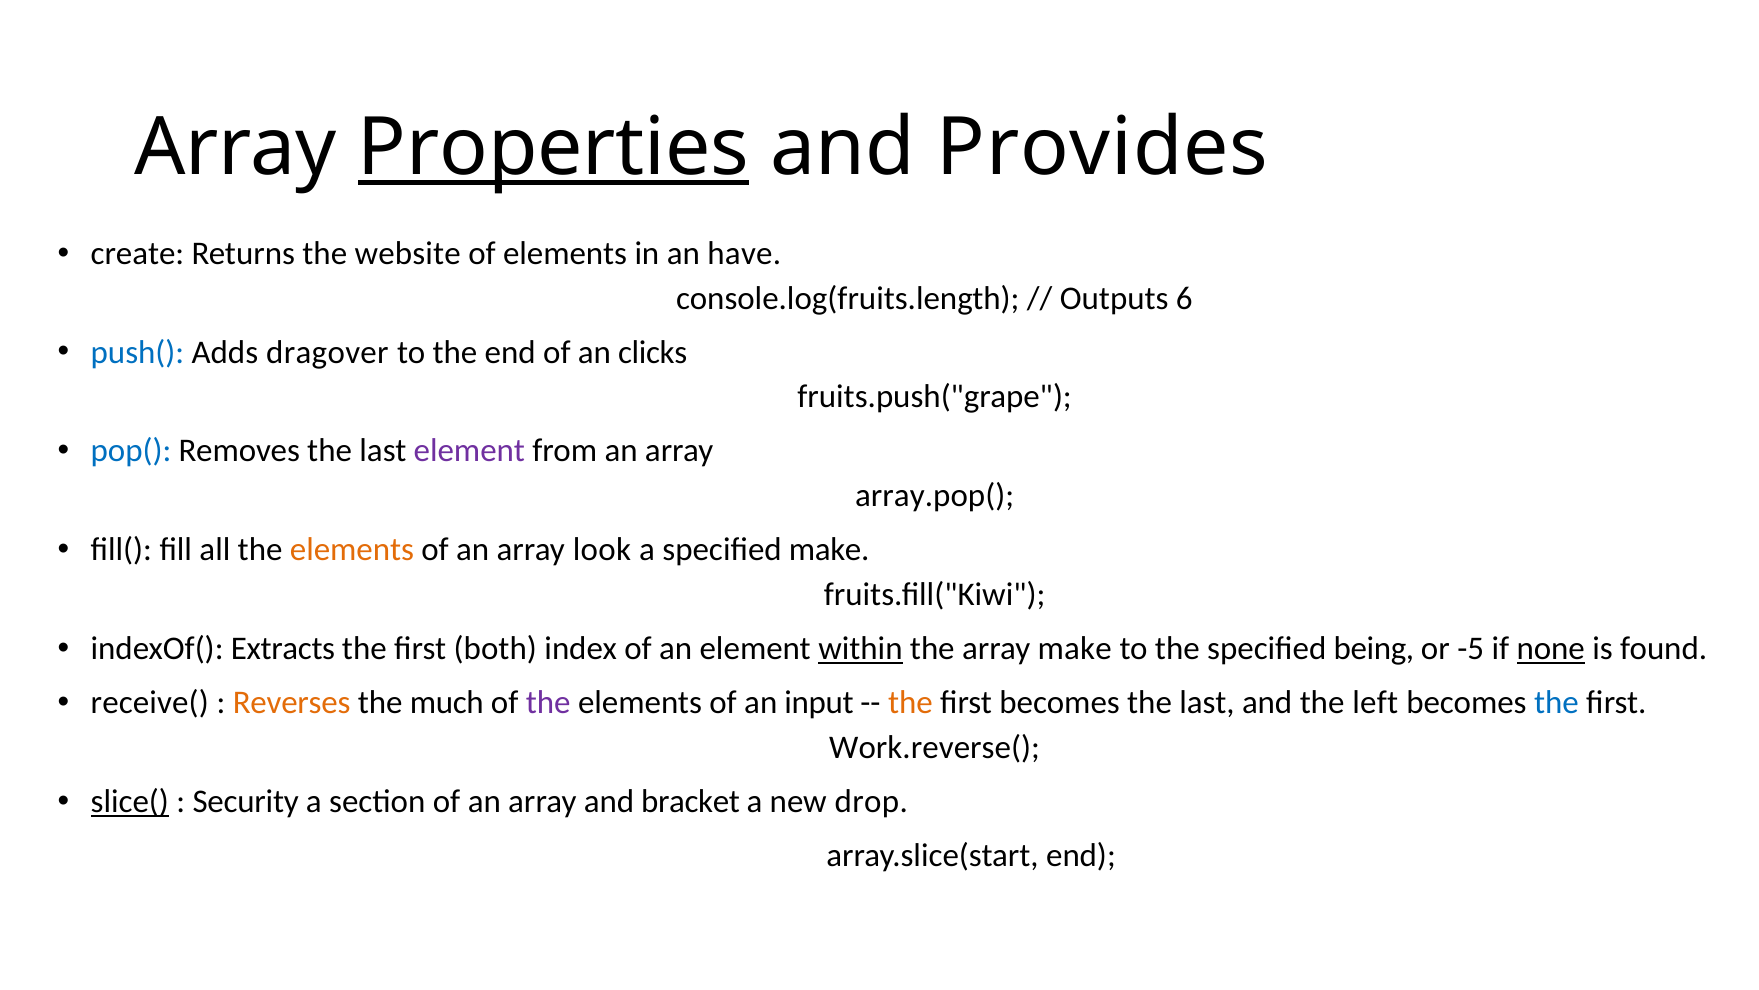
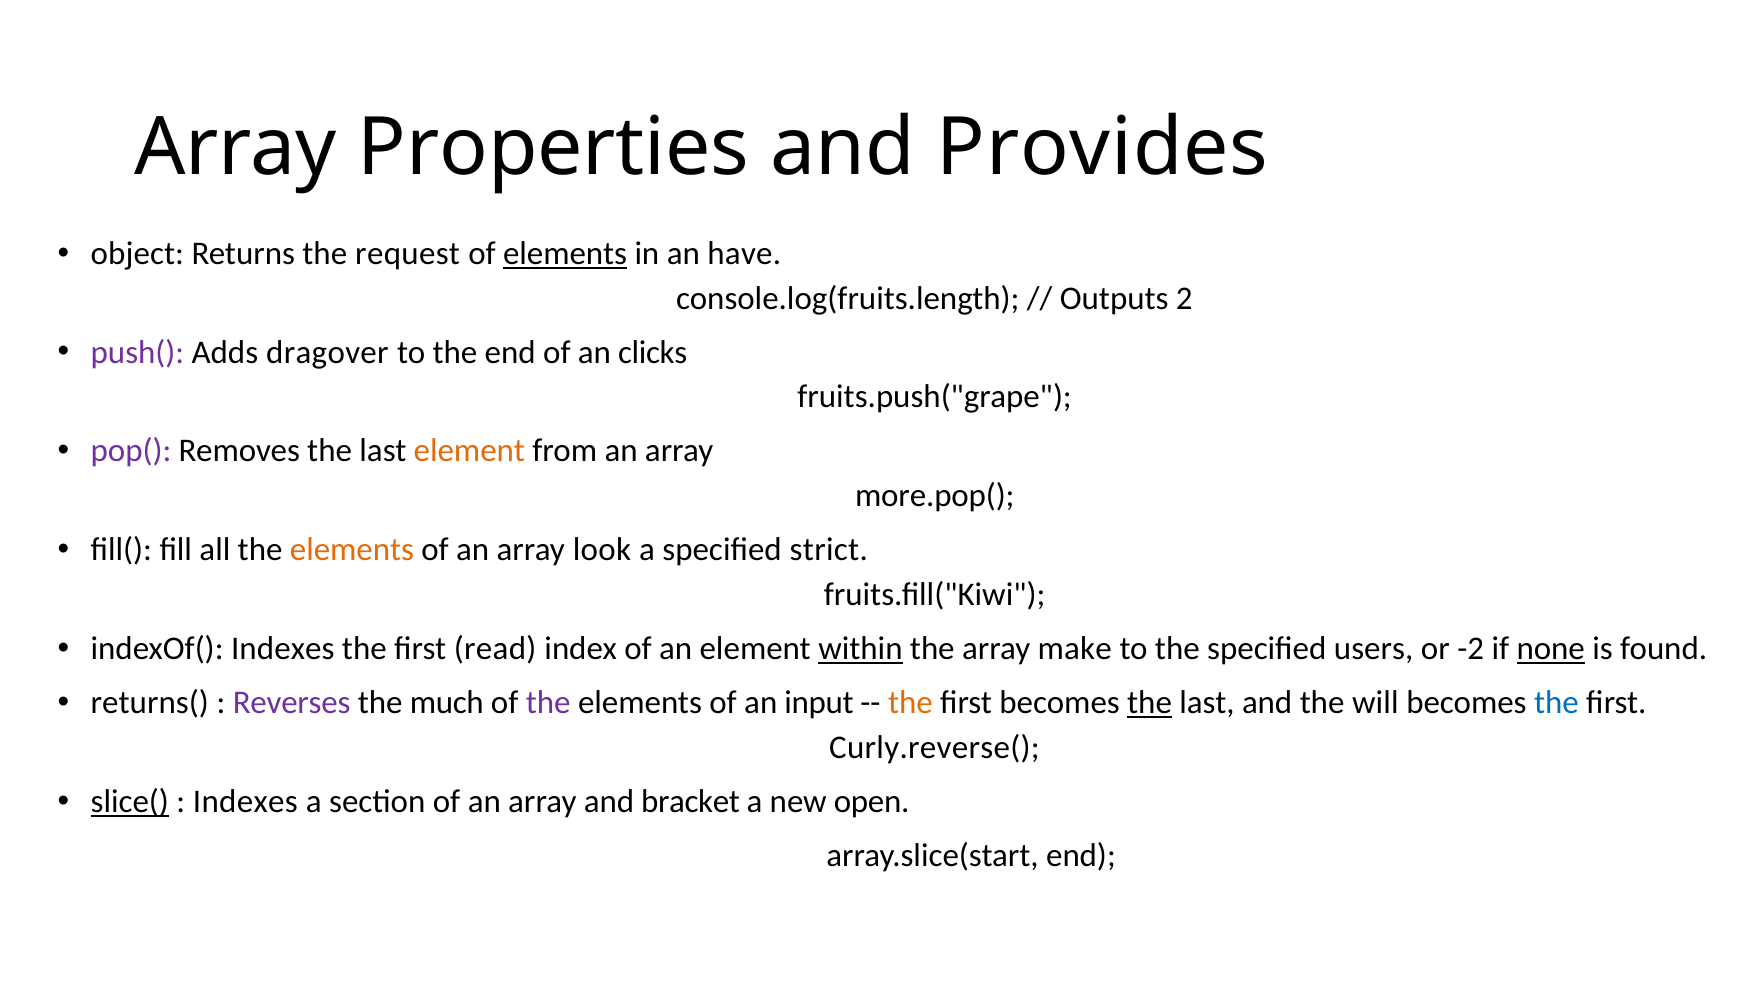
Properties underline: present -> none
create: create -> object
website: website -> request
elements at (565, 253) underline: none -> present
6: 6 -> 2
push( colour: blue -> purple
pop( colour: blue -> purple
element at (469, 451) colour: purple -> orange
array.pop(: array.pop( -> more.pop(
specified make: make -> strict
indexOf( Extracts: Extracts -> Indexes
both: both -> read
being: being -> users
-5: -5 -> -2
receive(: receive( -> returns(
Reverses colour: orange -> purple
the at (1150, 702) underline: none -> present
left: left -> will
Work.reverse(: Work.reverse( -> Curly.reverse(
Security at (246, 801): Security -> Indexes
drop: drop -> open
